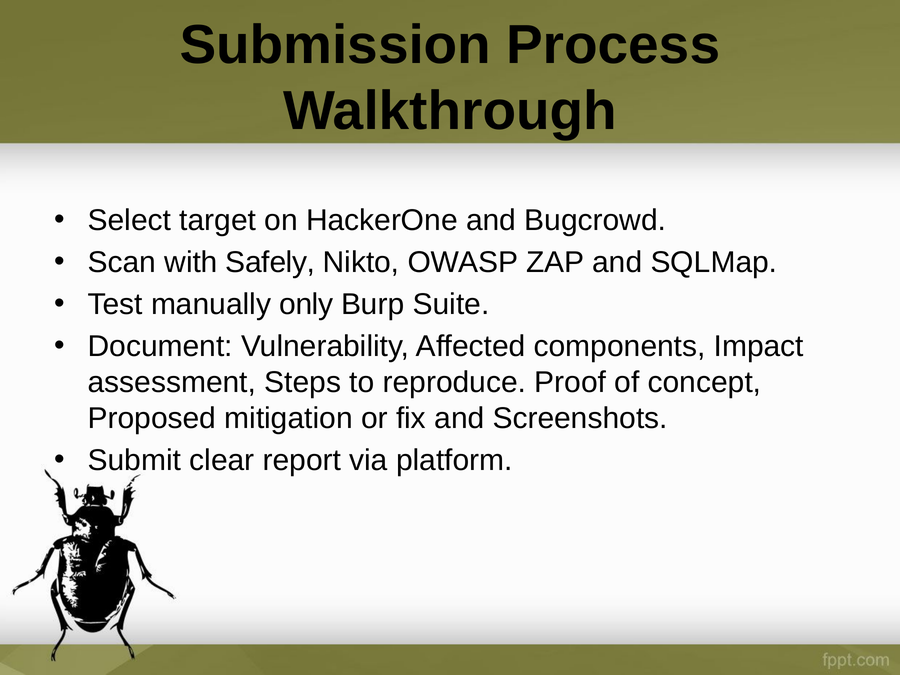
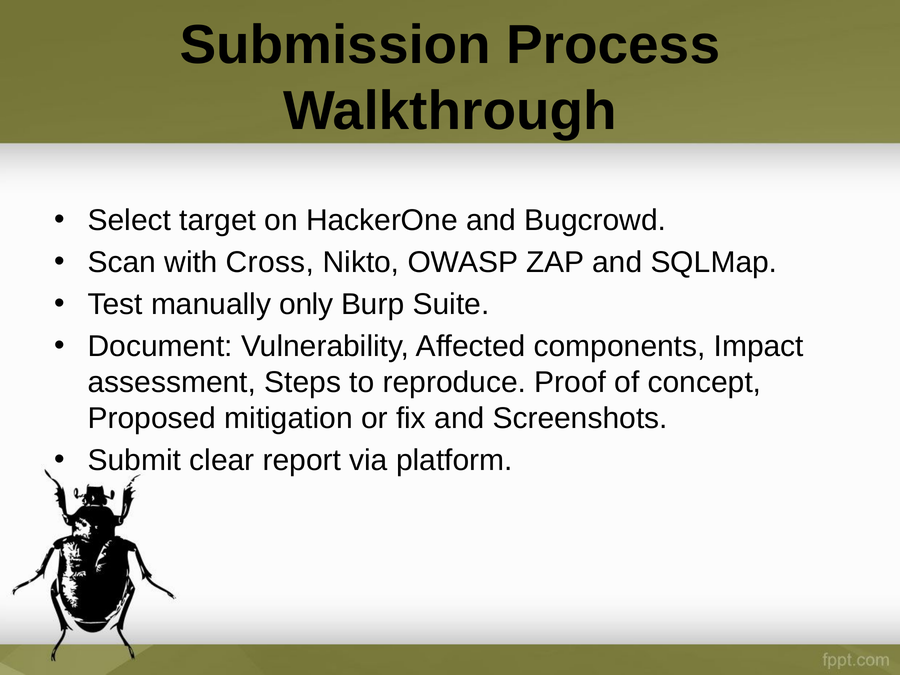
Safely: Safely -> Cross
